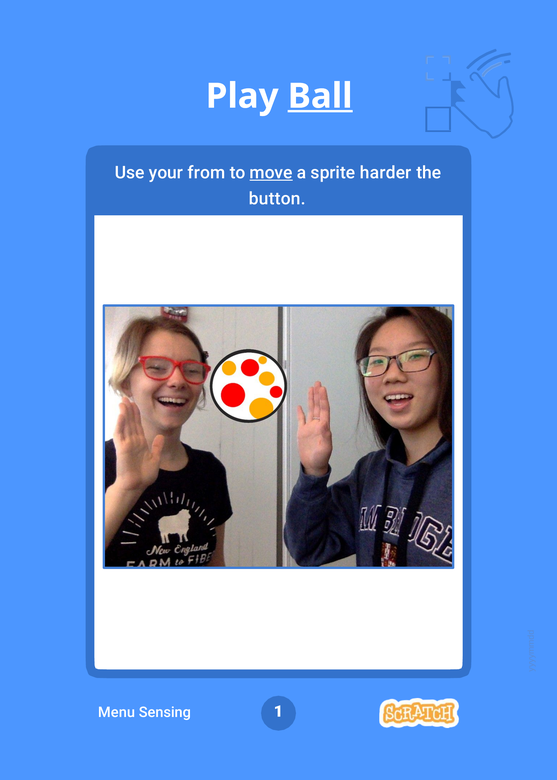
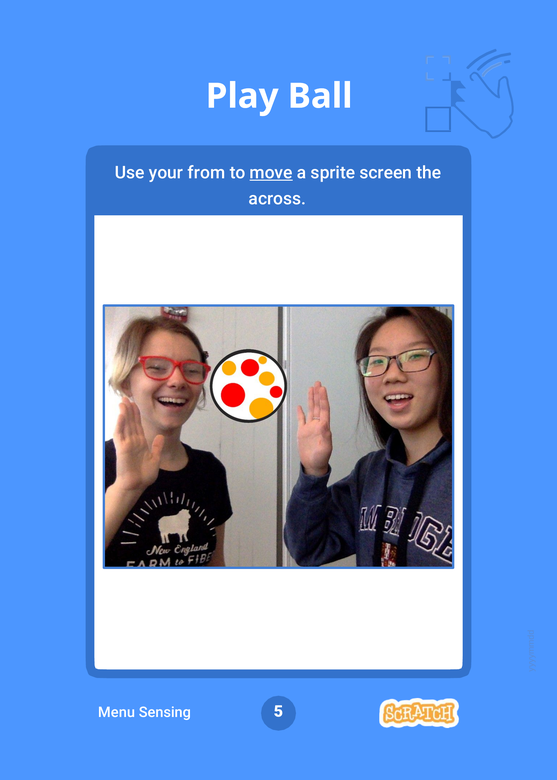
Ball underline: present -> none
harder: harder -> screen
button: button -> across
1: 1 -> 5
